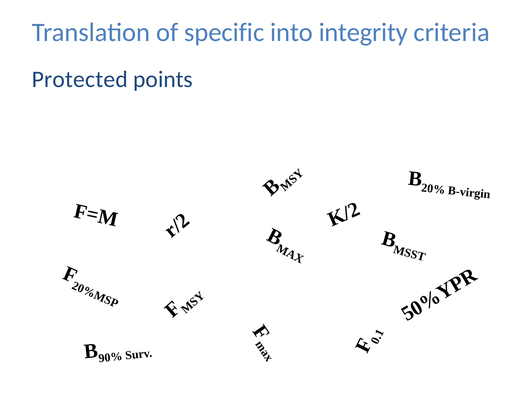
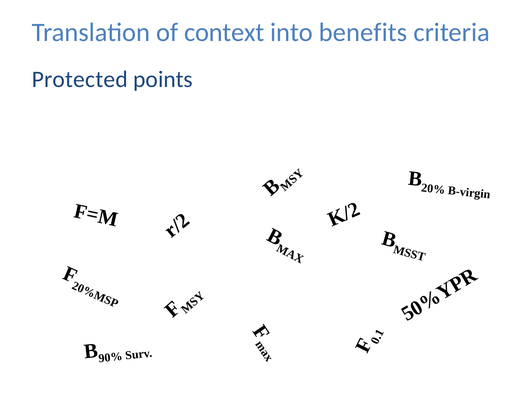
specific: specific -> context
integrity: integrity -> benefits
